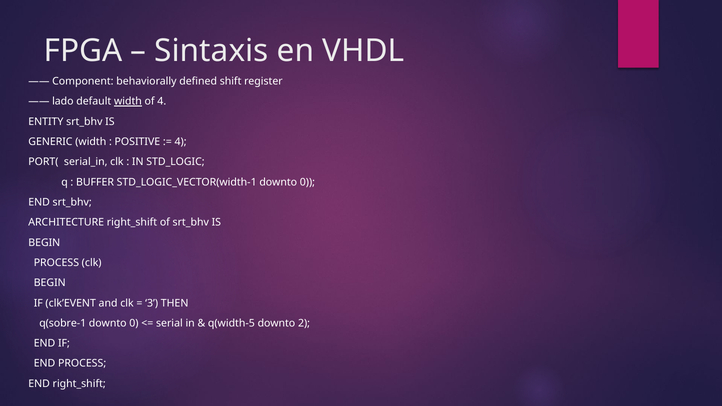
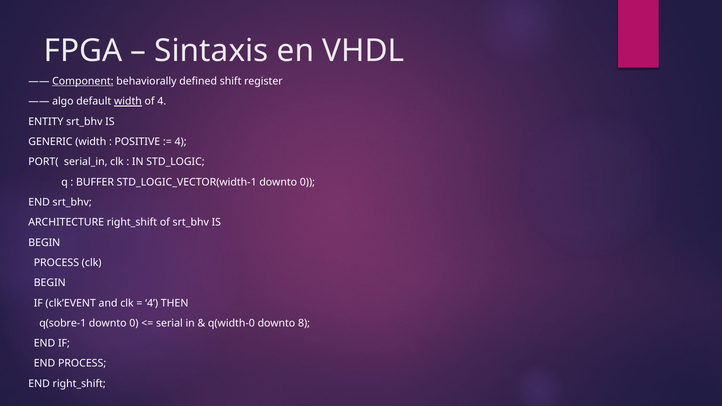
Component underline: none -> present
lado: lado -> algo
3 at (152, 303): 3 -> 4
q(width-5: q(width-5 -> q(width-0
2: 2 -> 8
